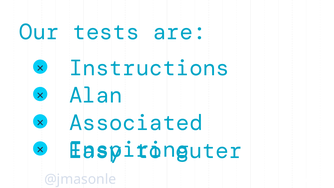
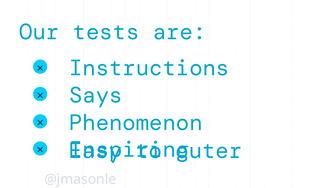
Alan: Alan -> Says
Associated: Associated -> Phenomenon
